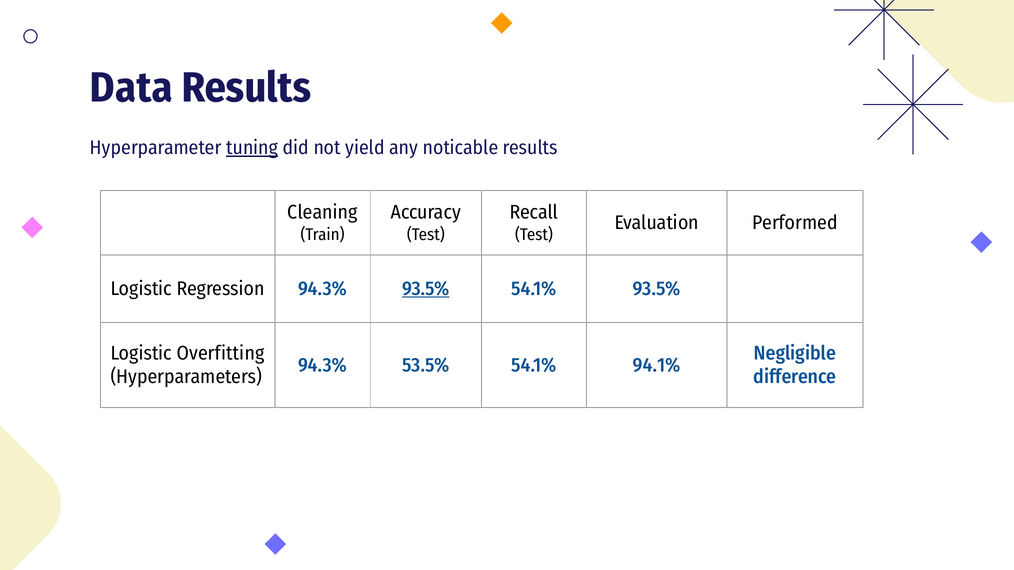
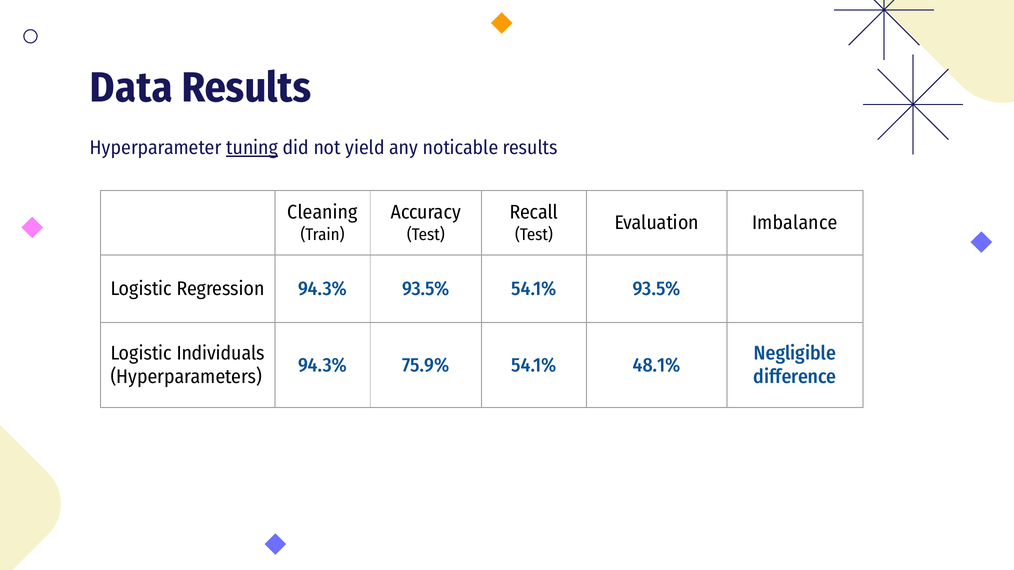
Performed: Performed -> Imbalance
93.5% at (426, 289) underline: present -> none
Overfitting: Overfitting -> Individuals
53.5%: 53.5% -> 75.9%
94.1%: 94.1% -> 48.1%
